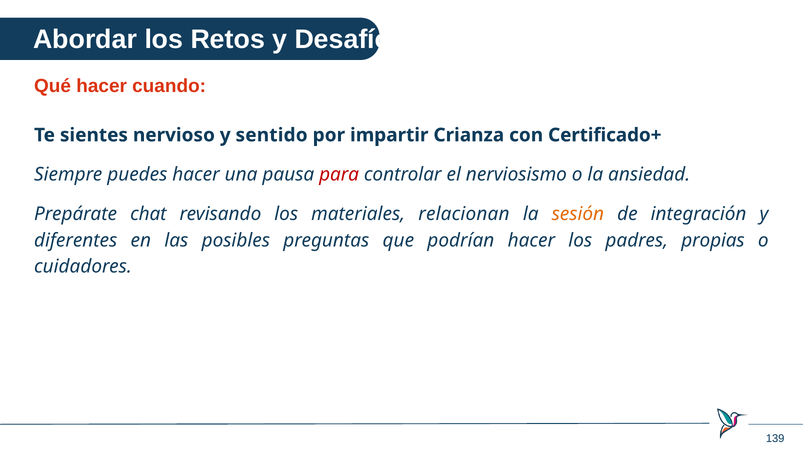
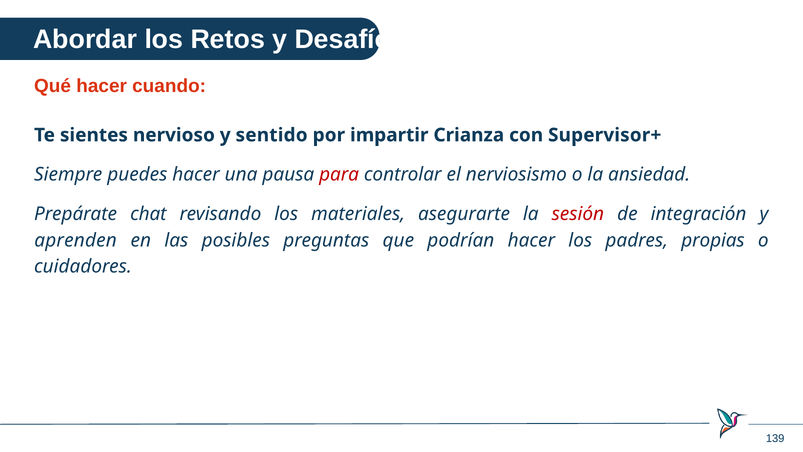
Certificado+: Certificado+ -> Supervisor+
relacionan: relacionan -> asegurarte
sesión colour: orange -> red
diferentes: diferentes -> aprenden
